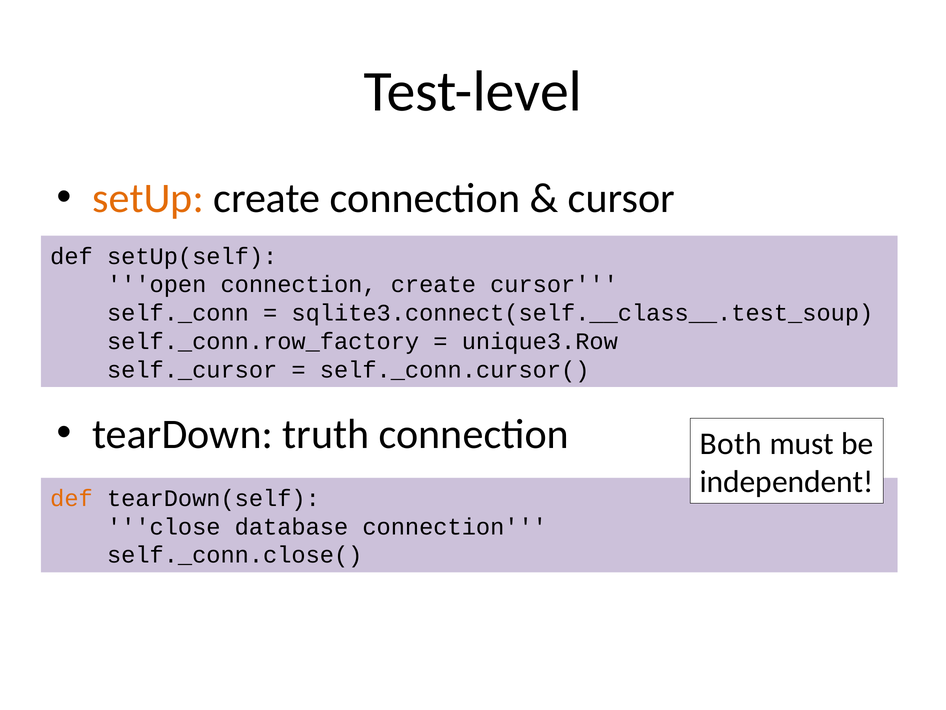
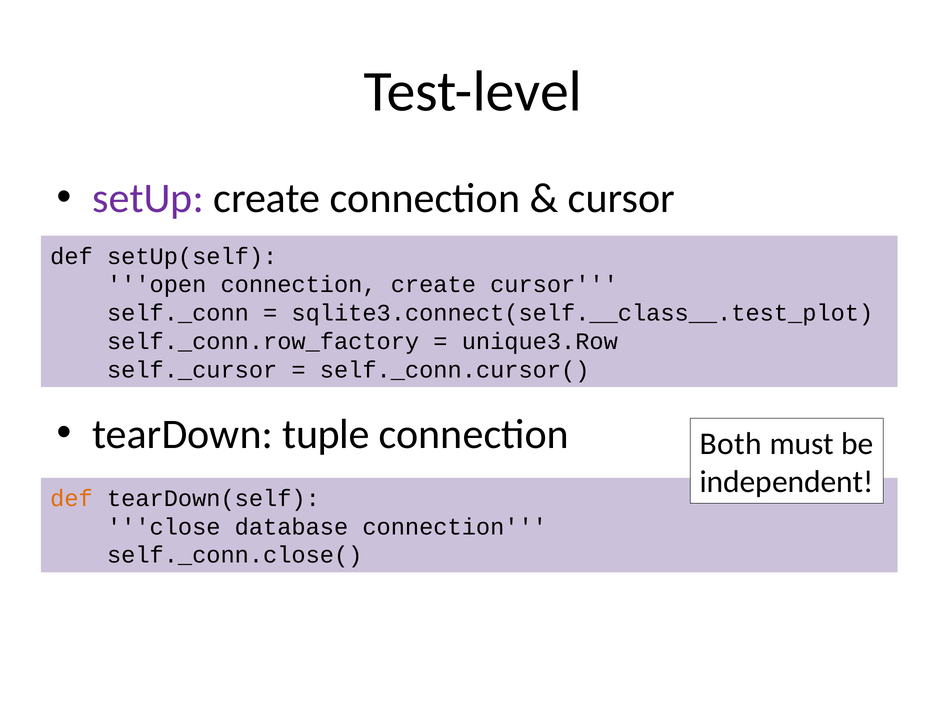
setUp colour: orange -> purple
sqlite3.connect(self.__class__.test_soup: sqlite3.connect(self.__class__.test_soup -> sqlite3.connect(self.__class__.test_plot
truth: truth -> tuple
